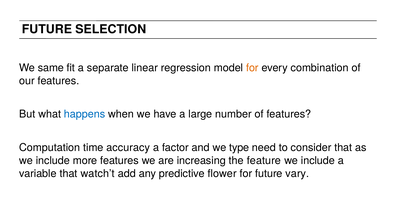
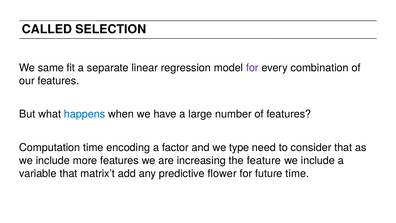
FUTURE at (47, 29): FUTURE -> CALLED
for at (252, 68) colour: orange -> purple
accuracy: accuracy -> encoding
watch’t: watch’t -> matrix’t
future vary: vary -> time
